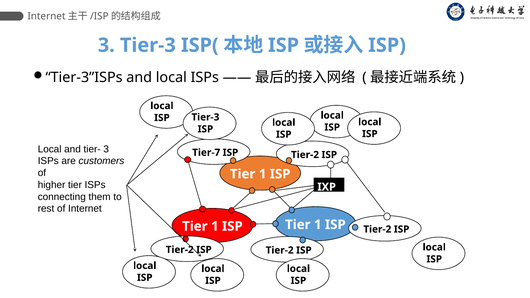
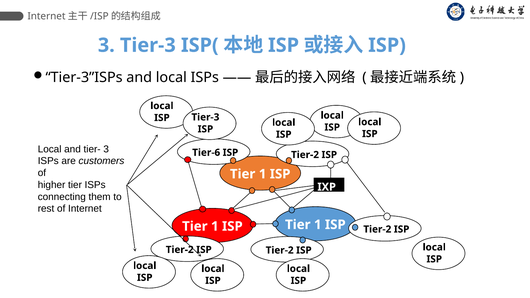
Tier-7: Tier-7 -> Tier-6
